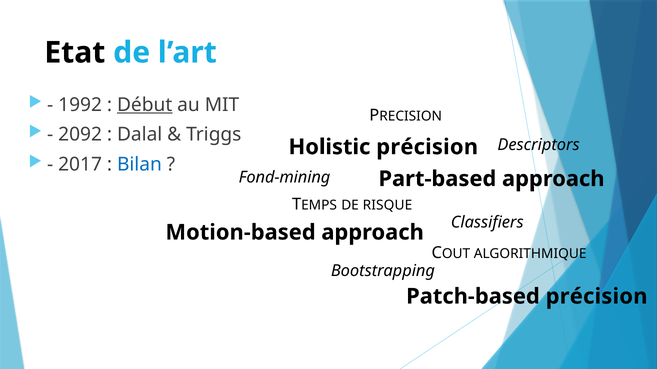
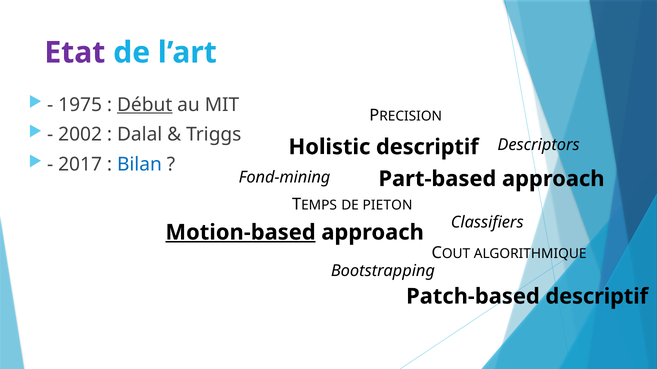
Etat colour: black -> purple
1992: 1992 -> 1975
2092: 2092 -> 2002
Holistic précision: précision -> descriptif
RISQUE: RISQUE -> PIETON
Motion-based underline: none -> present
Patch-based précision: précision -> descriptif
